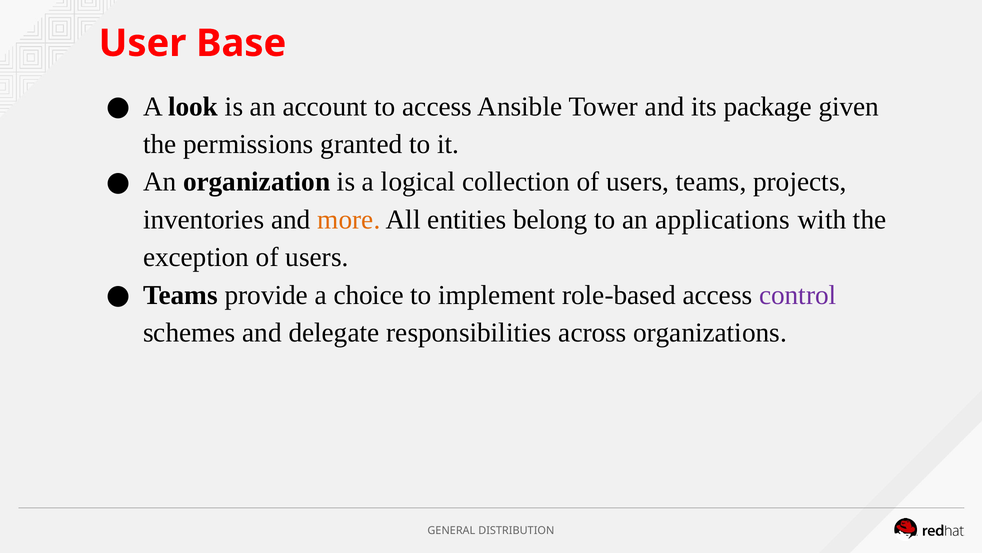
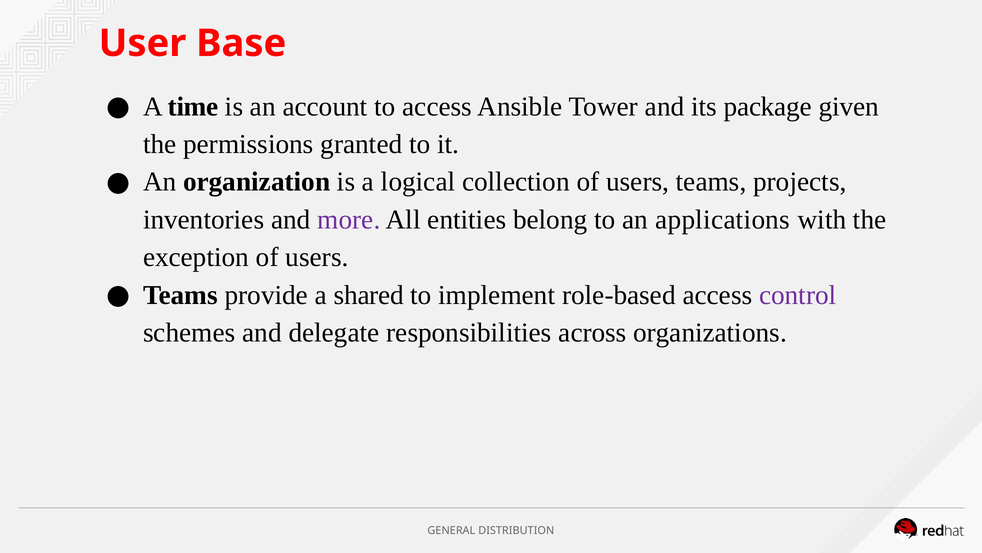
look: look -> time
more colour: orange -> purple
choice: choice -> shared
